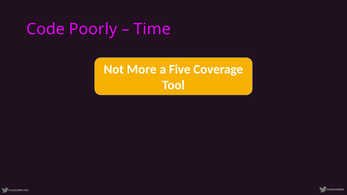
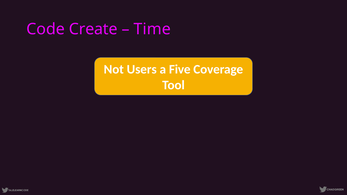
Poorly: Poorly -> Create
More: More -> Users
